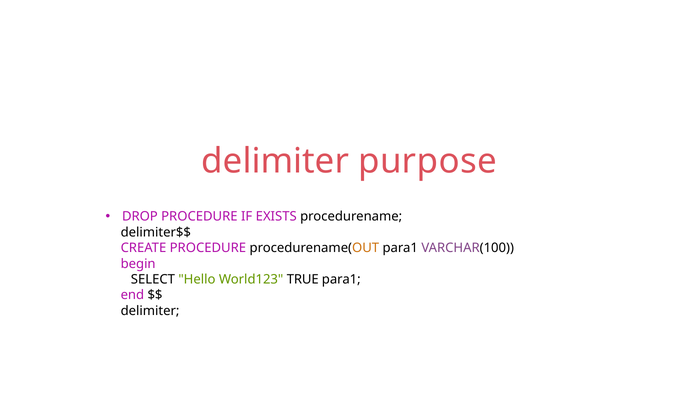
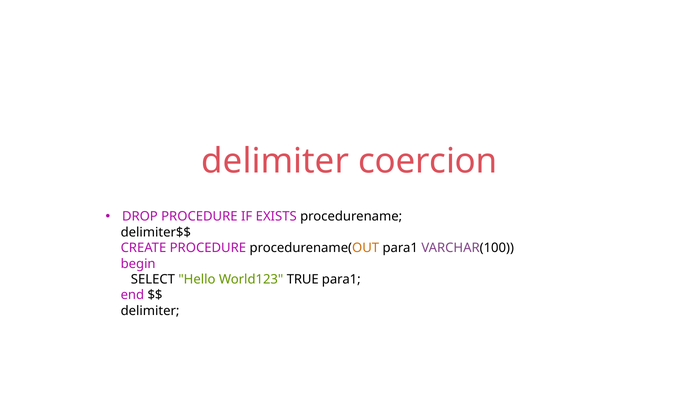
purpose: purpose -> coercion
